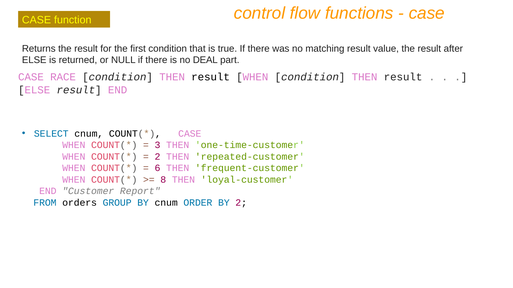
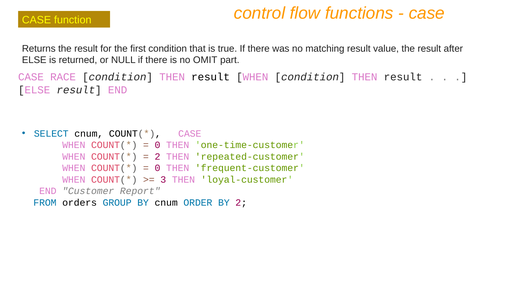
DEAL: DEAL -> OMIT
3 at (157, 145): 3 -> 0
6 at (157, 168): 6 -> 0
8: 8 -> 3
